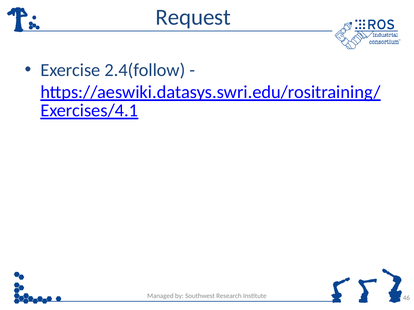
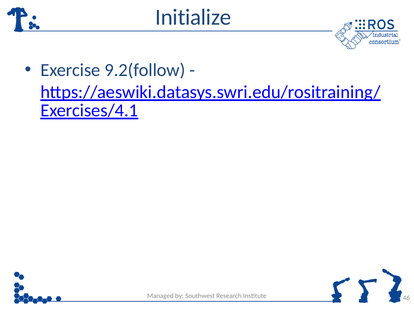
Request: Request -> Initialize
2.4(follow: 2.4(follow -> 9.2(follow
